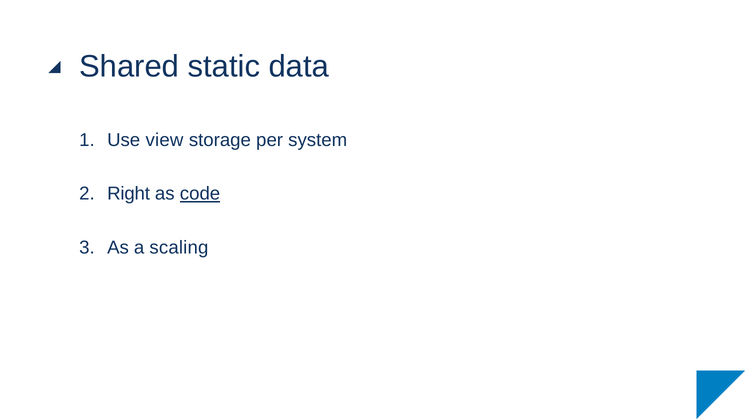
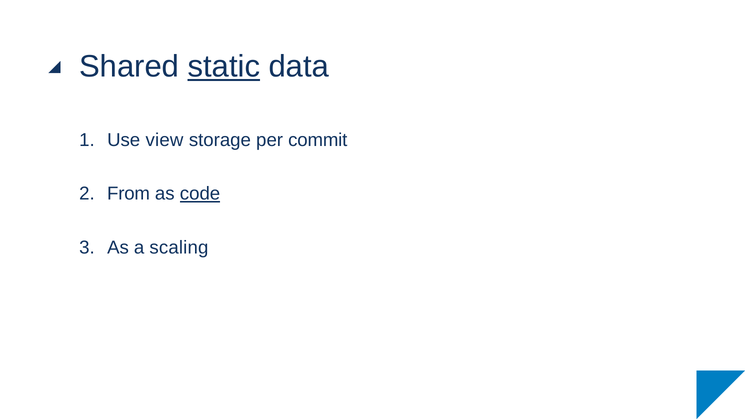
static underline: none -> present
system: system -> commit
Right: Right -> From
